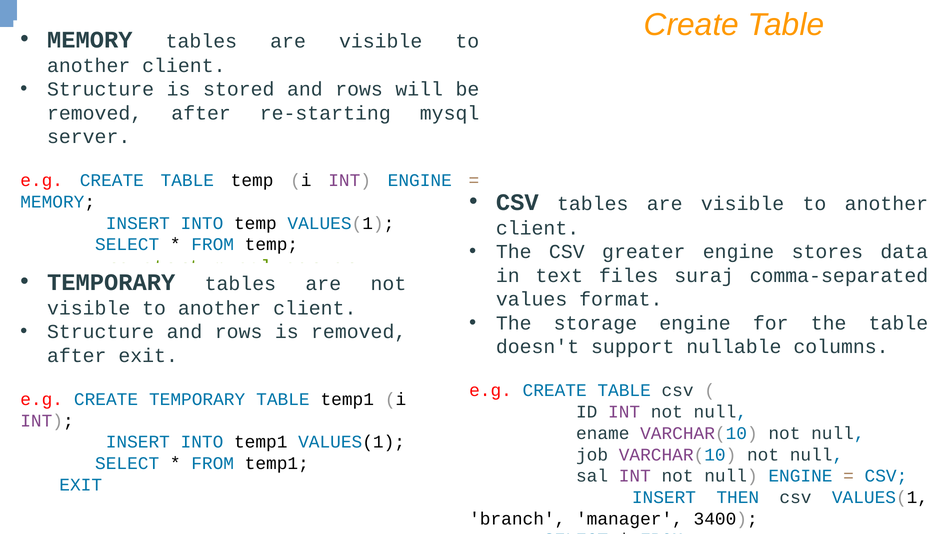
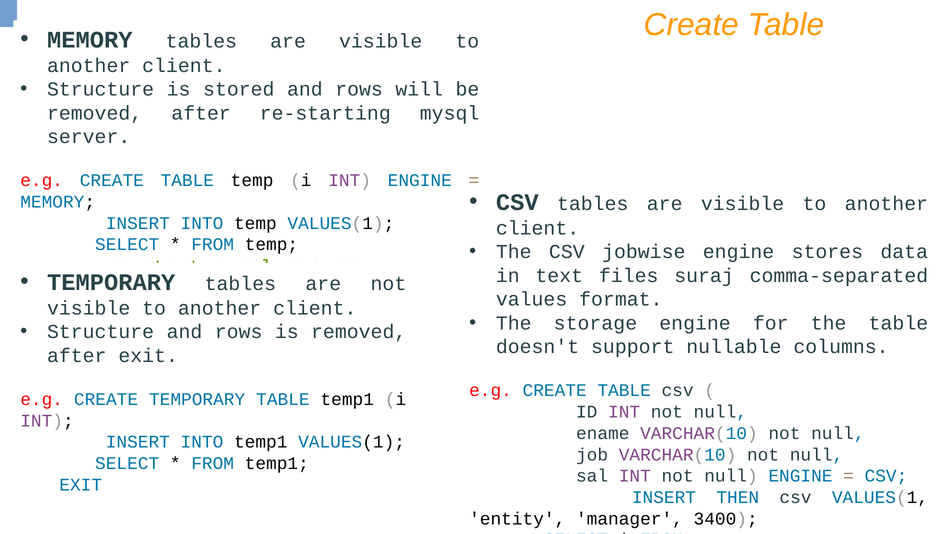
greater: greater -> jobwise
branch: branch -> entity
